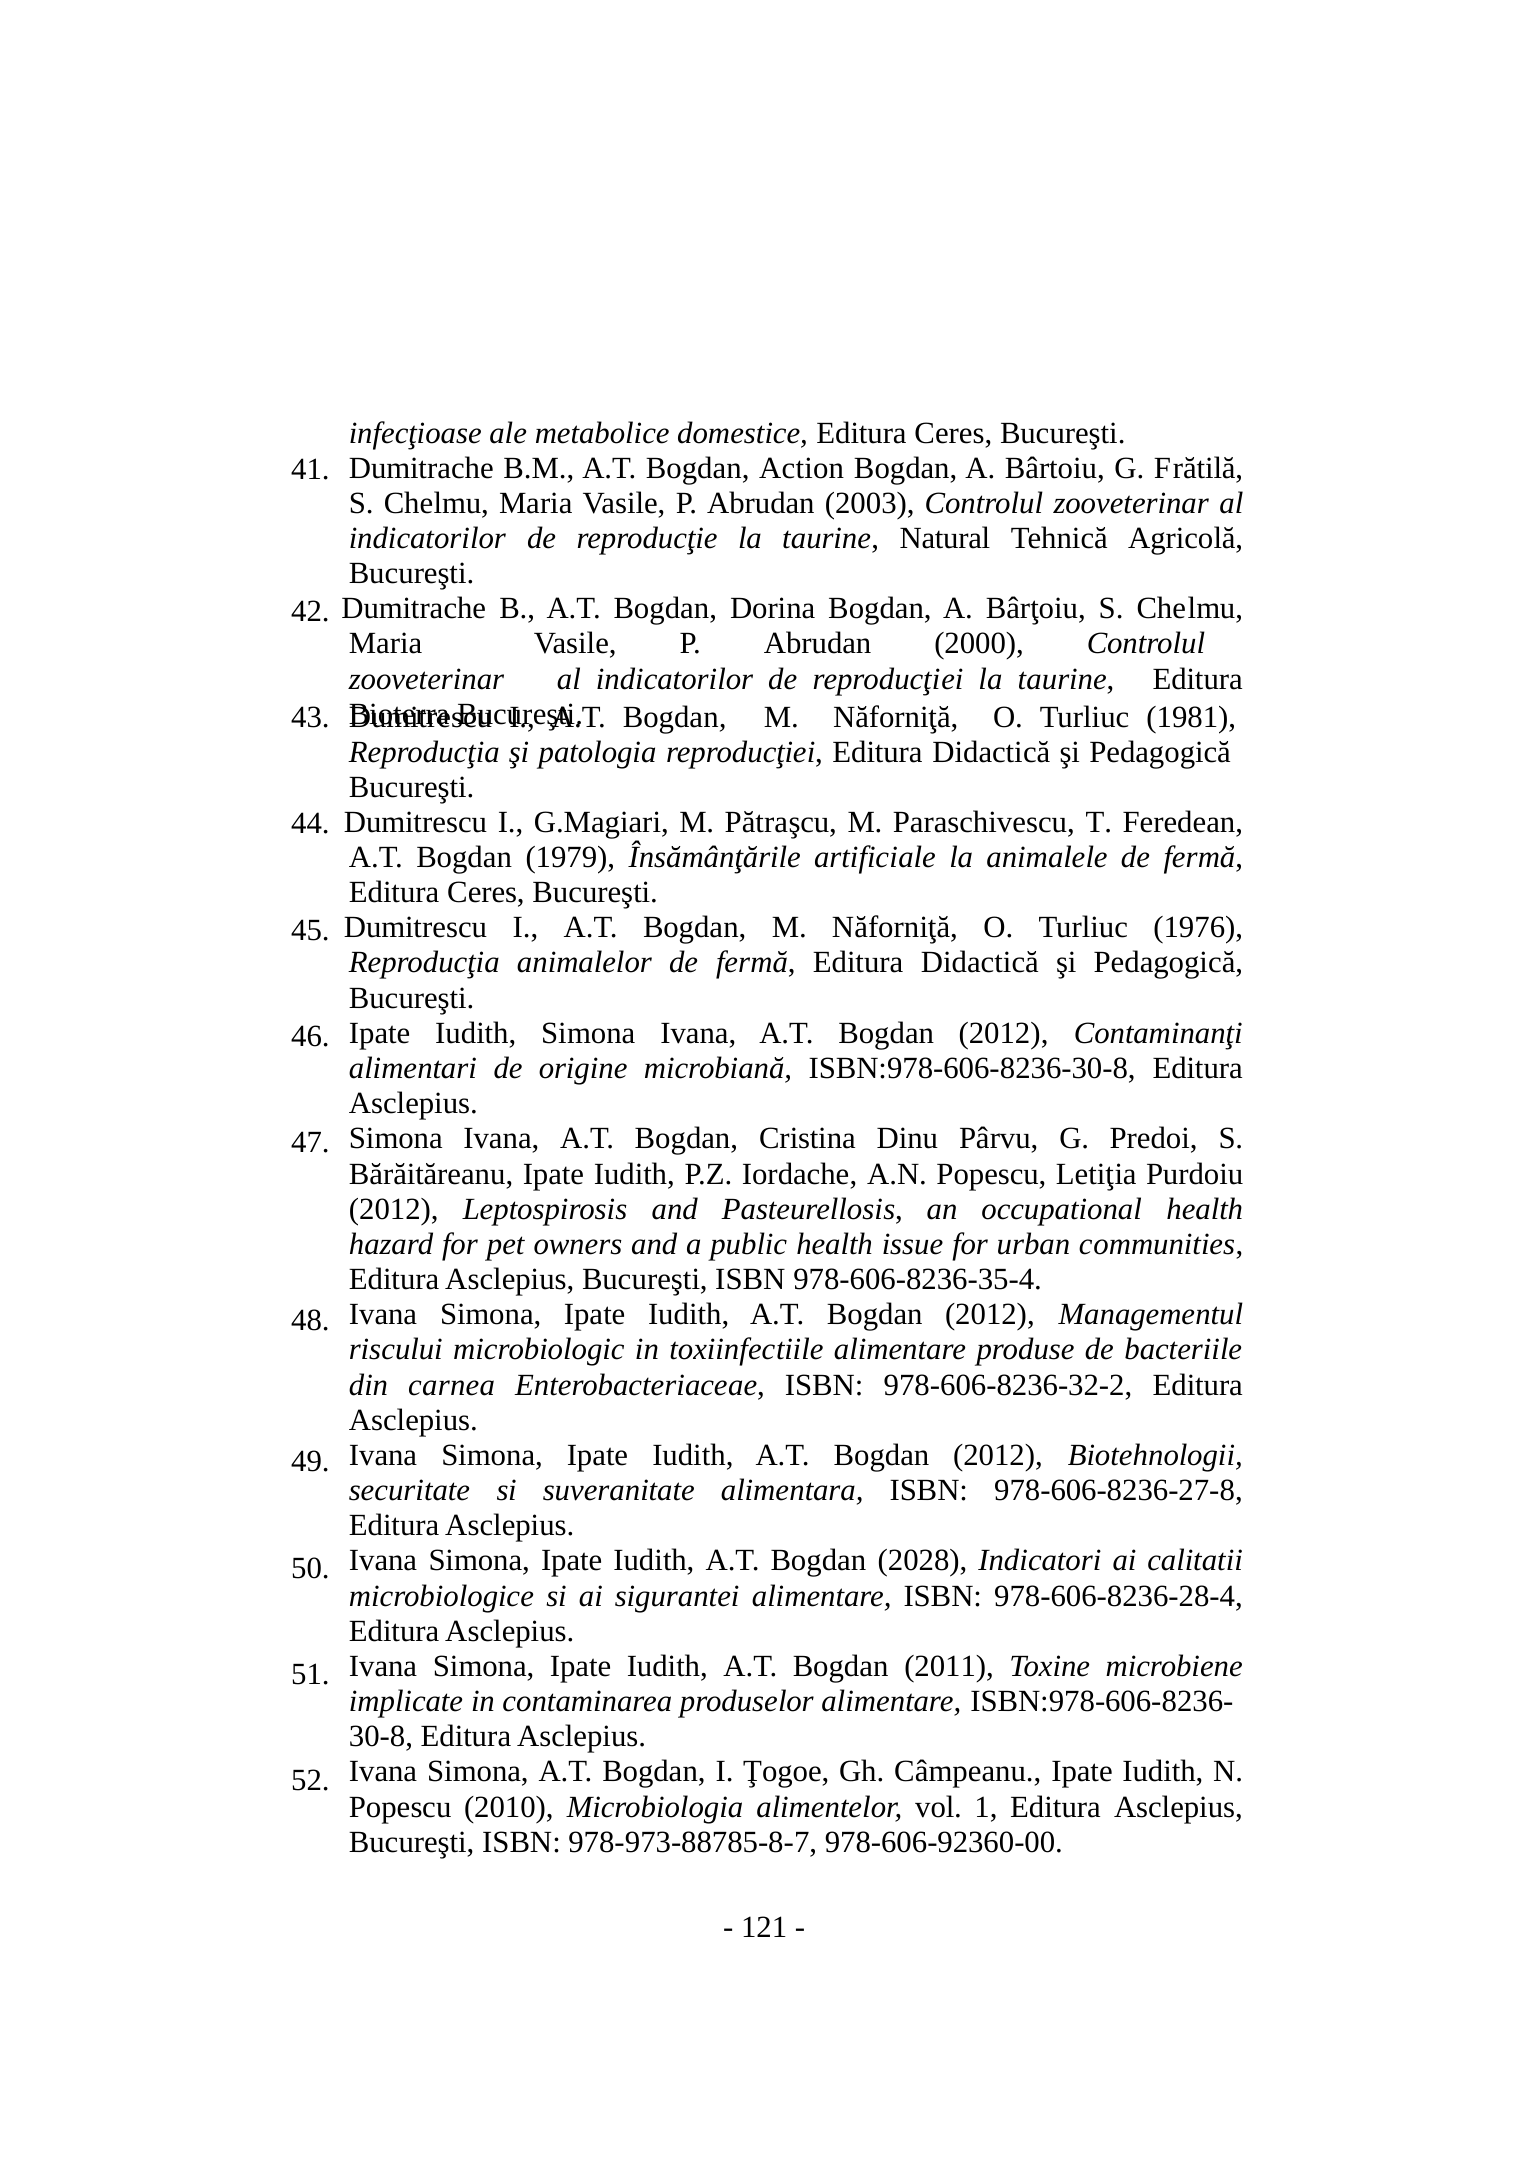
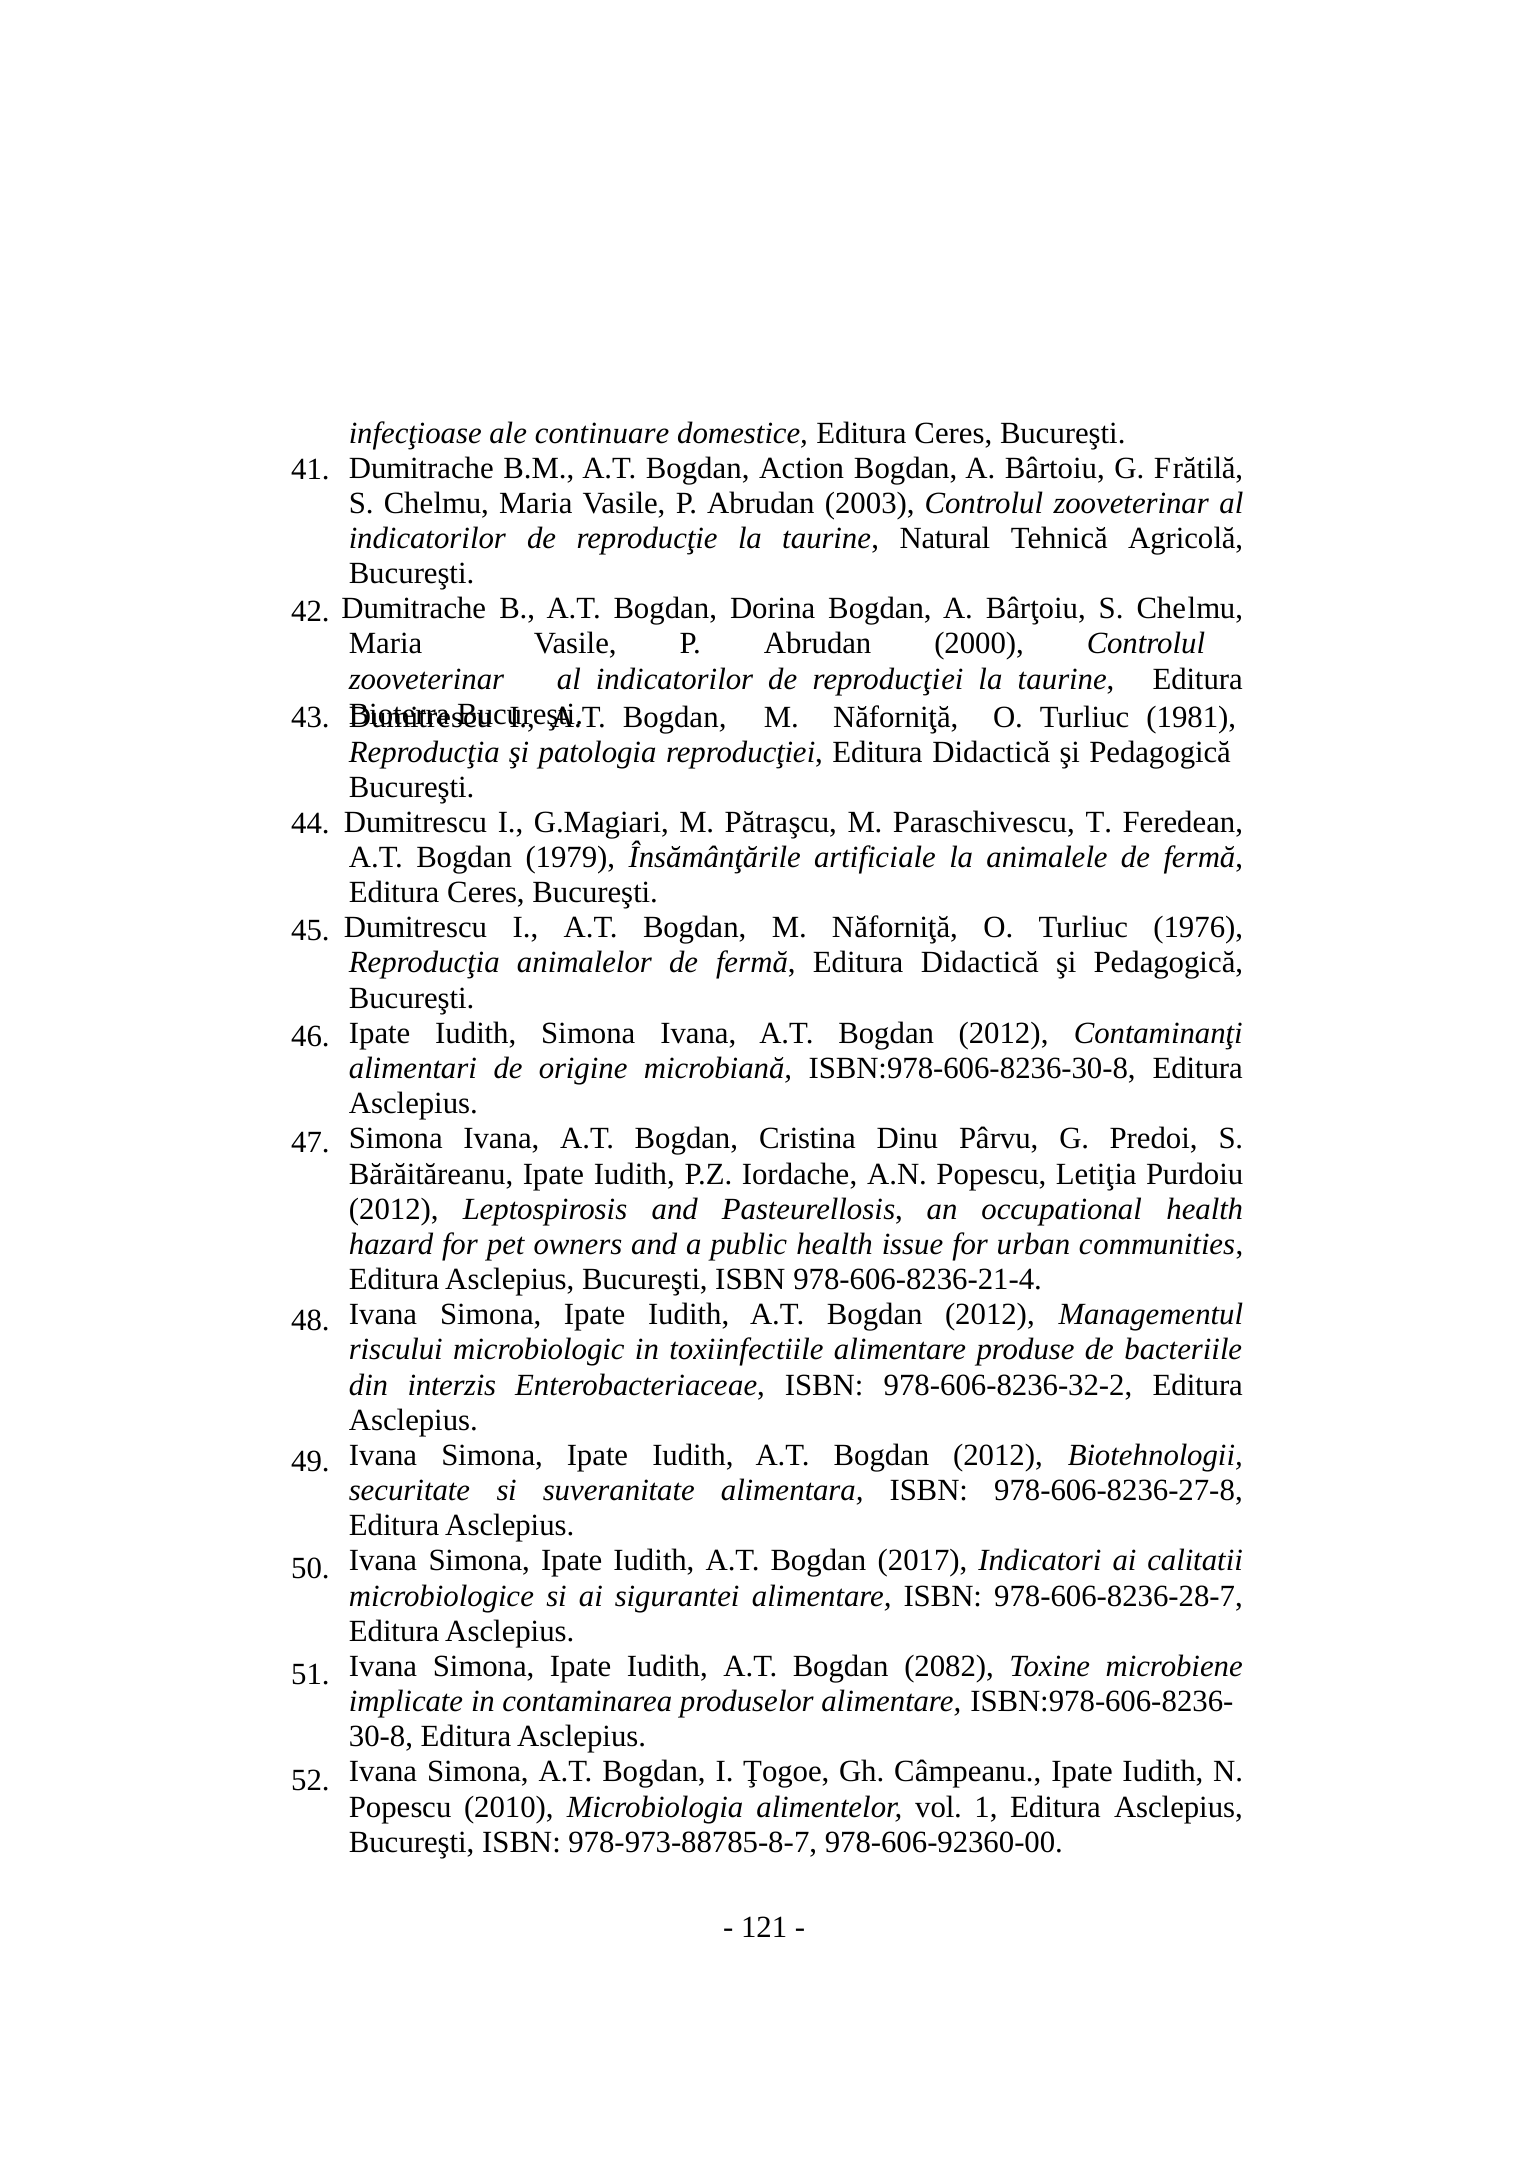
metabolice: metabolice -> continuare
978-606-8236-35-4: 978-606-8236-35-4 -> 978-606-8236-21-4
carnea: carnea -> interzis
2028: 2028 -> 2017
978-606-8236-28-4: 978-606-8236-28-4 -> 978-606-8236-28-7
2011: 2011 -> 2082
